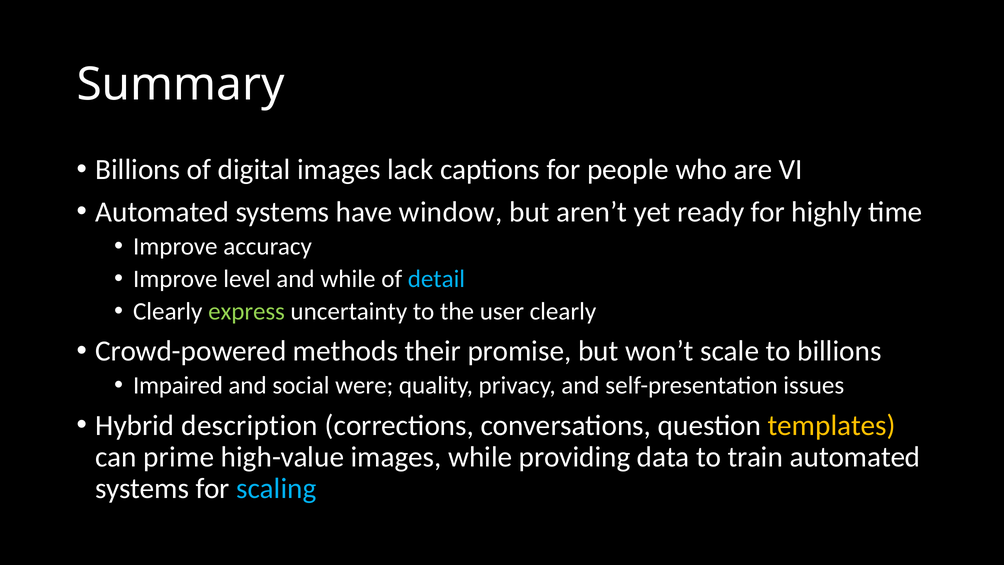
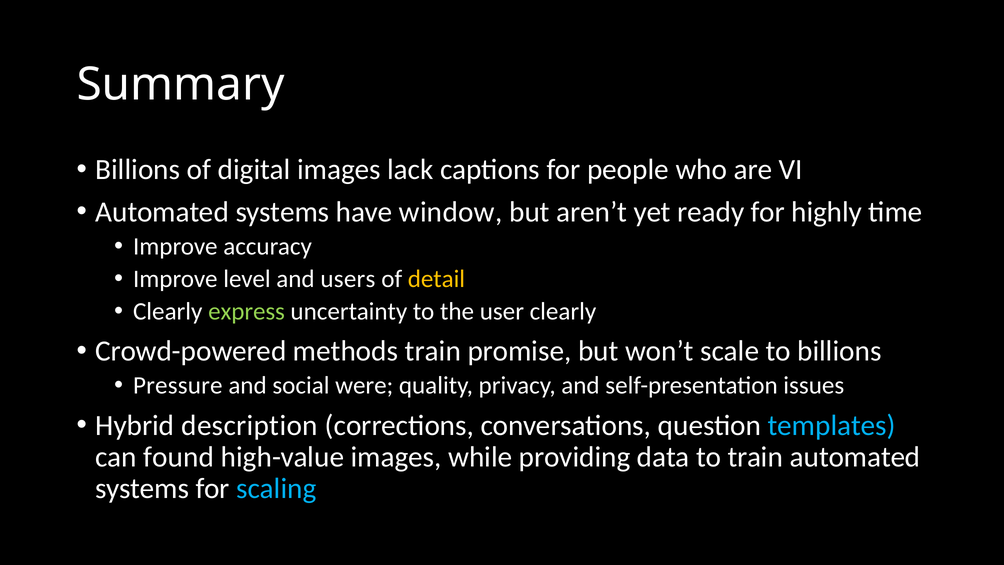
and while: while -> users
detail colour: light blue -> yellow
methods their: their -> train
Impaired: Impaired -> Pressure
templates colour: yellow -> light blue
prime: prime -> found
